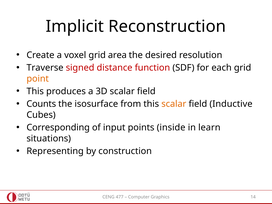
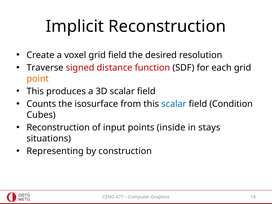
grid area: area -> field
scalar at (174, 104) colour: orange -> blue
Inductive: Inductive -> Condition
Corresponding at (58, 128): Corresponding -> Reconstruction
learn: learn -> stays
